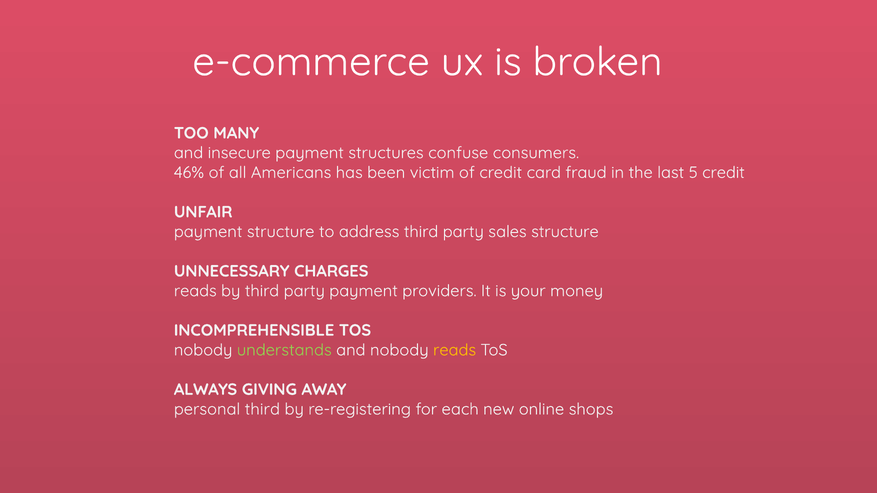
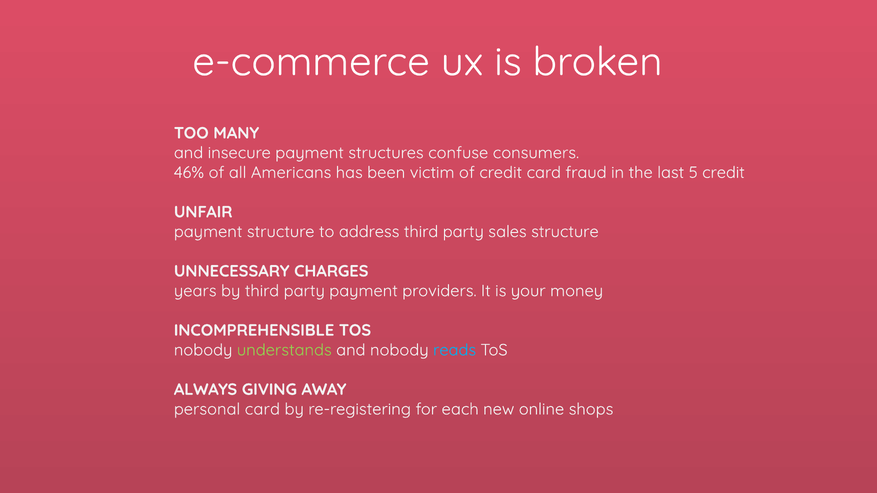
reads at (195, 291): reads -> years
reads at (455, 350) colour: yellow -> light blue
personal third: third -> card
